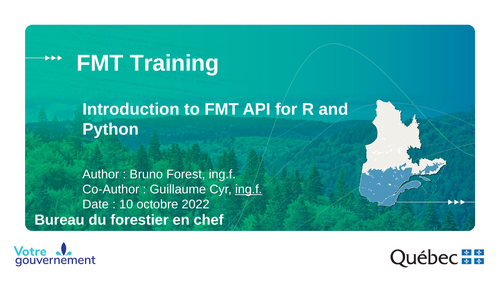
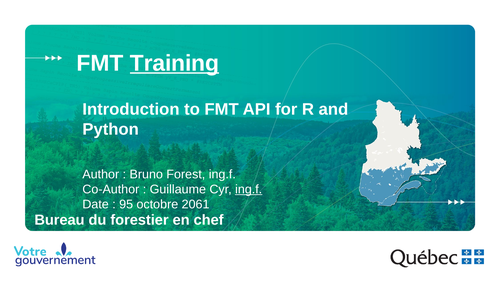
Training underline: none -> present
10: 10 -> 95
2022: 2022 -> 2061
